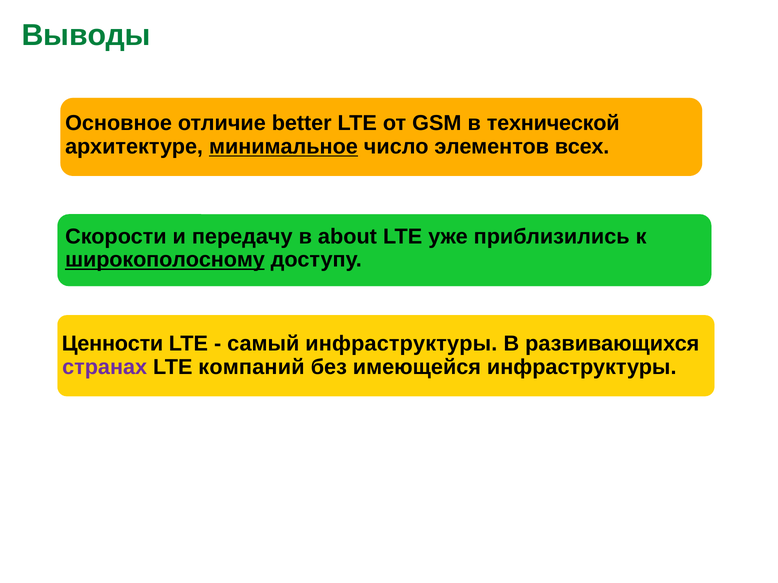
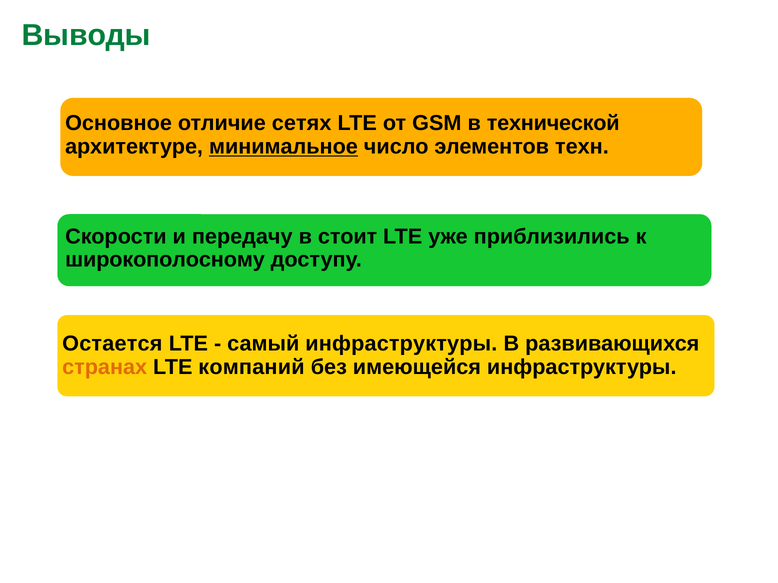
better: better -> сетях
всех: всех -> техн
about: about -> стоит
широкополосному underline: present -> none
Ценности: Ценности -> Остается
странах colour: purple -> orange
